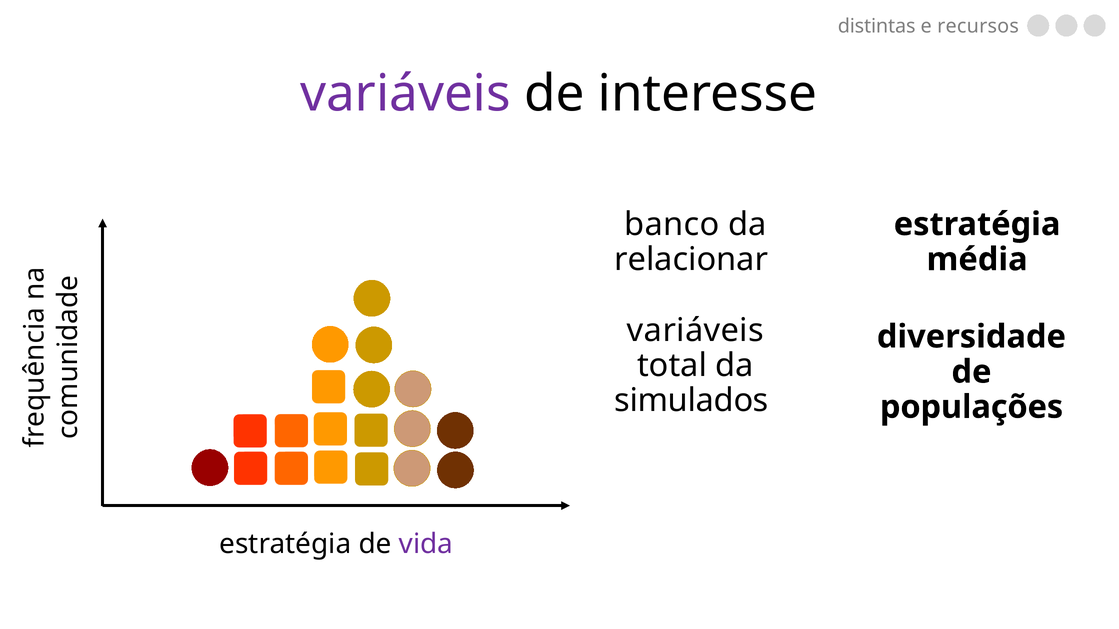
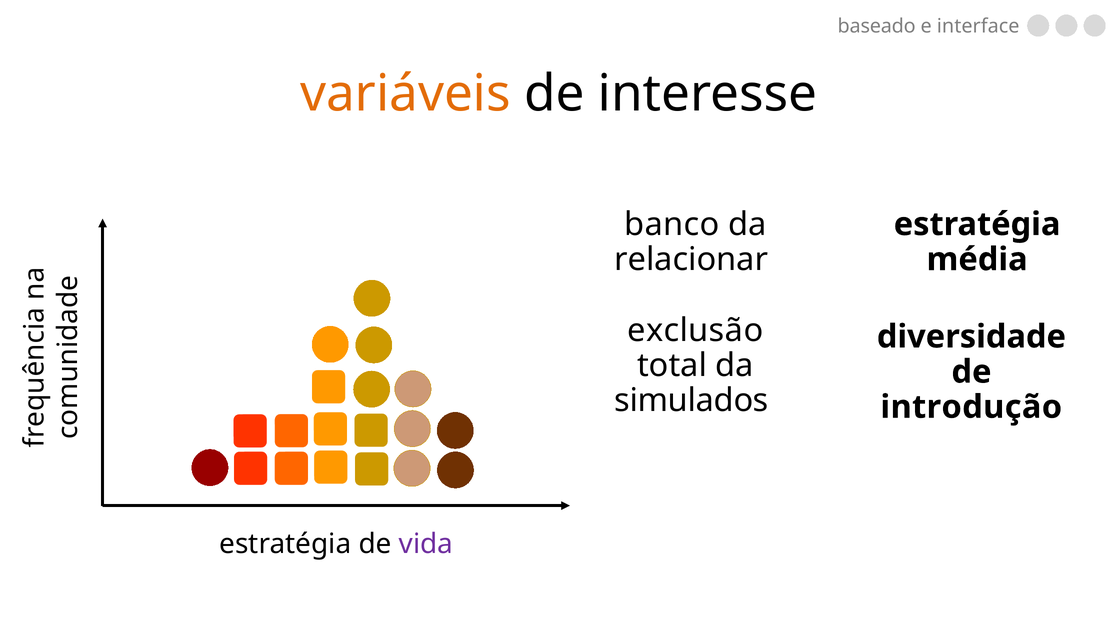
distintas: distintas -> baseado
recursos: recursos -> interface
variáveis at (405, 94) colour: purple -> orange
variáveis at (695, 331): variáveis -> exclusão
populações: populações -> introdução
